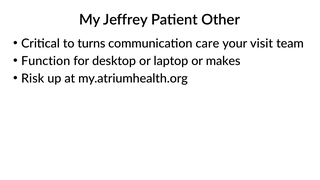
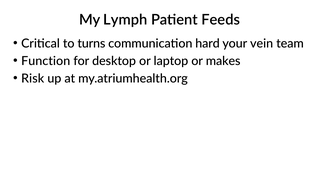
Jeffrey: Jeffrey -> Lymph
Other: Other -> Feeds
care: care -> hard
visit: visit -> vein
